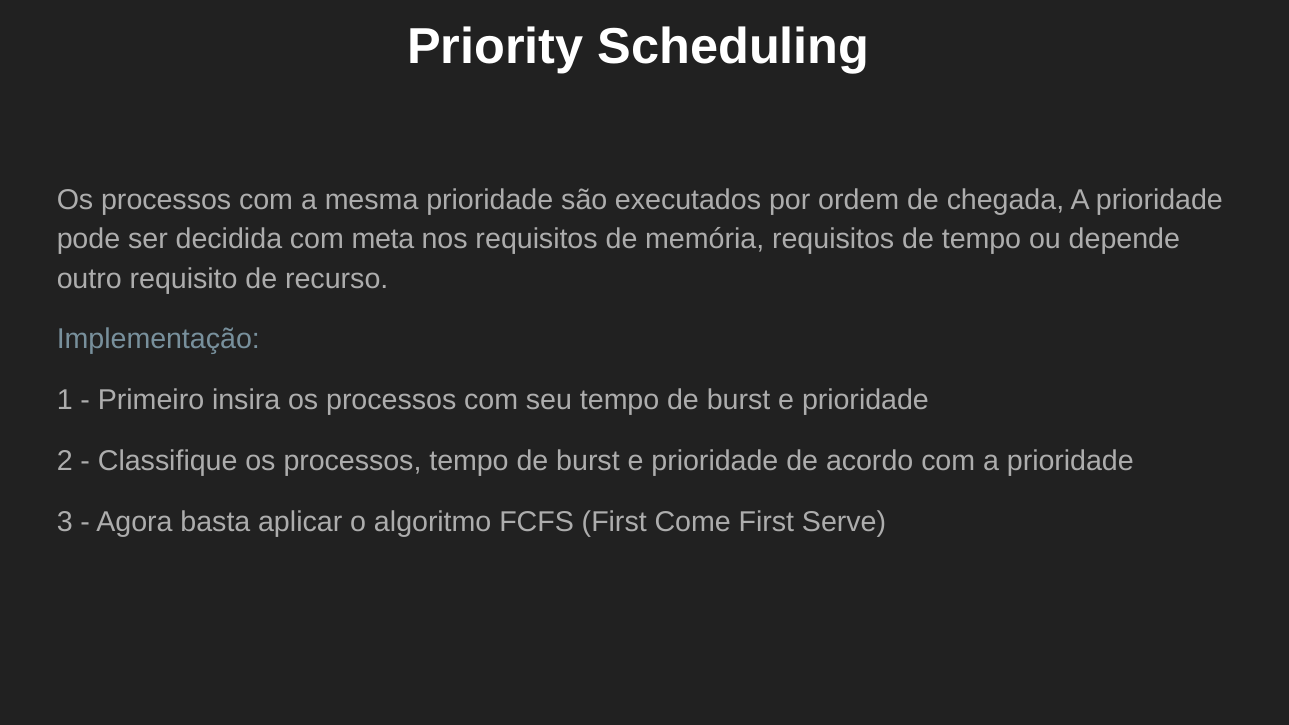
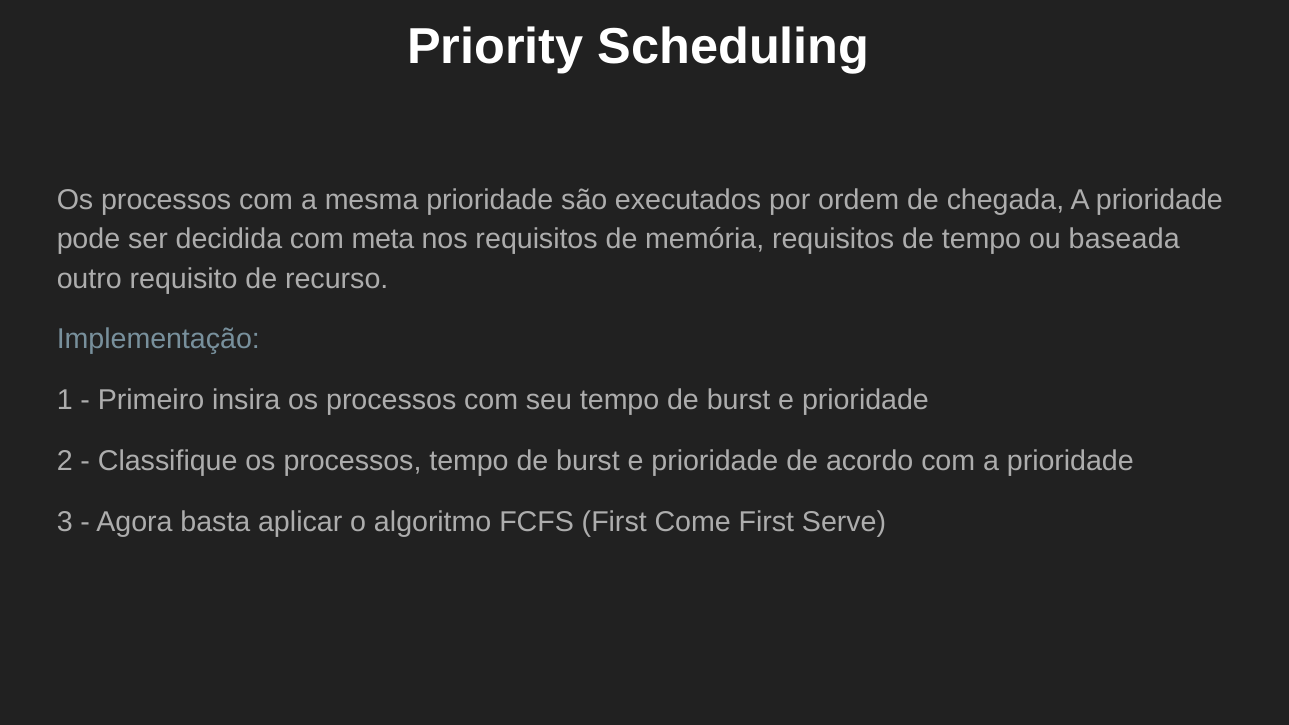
depende: depende -> baseada
